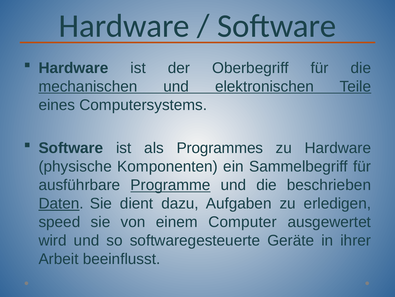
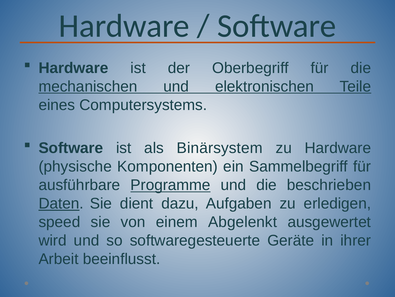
Programmes: Programmes -> Binärsystem
Computer: Computer -> Abgelenkt
